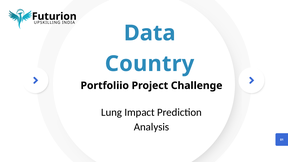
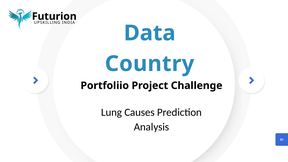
Impact: Impact -> Causes
